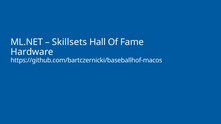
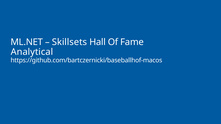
Hardware: Hardware -> Analytical
